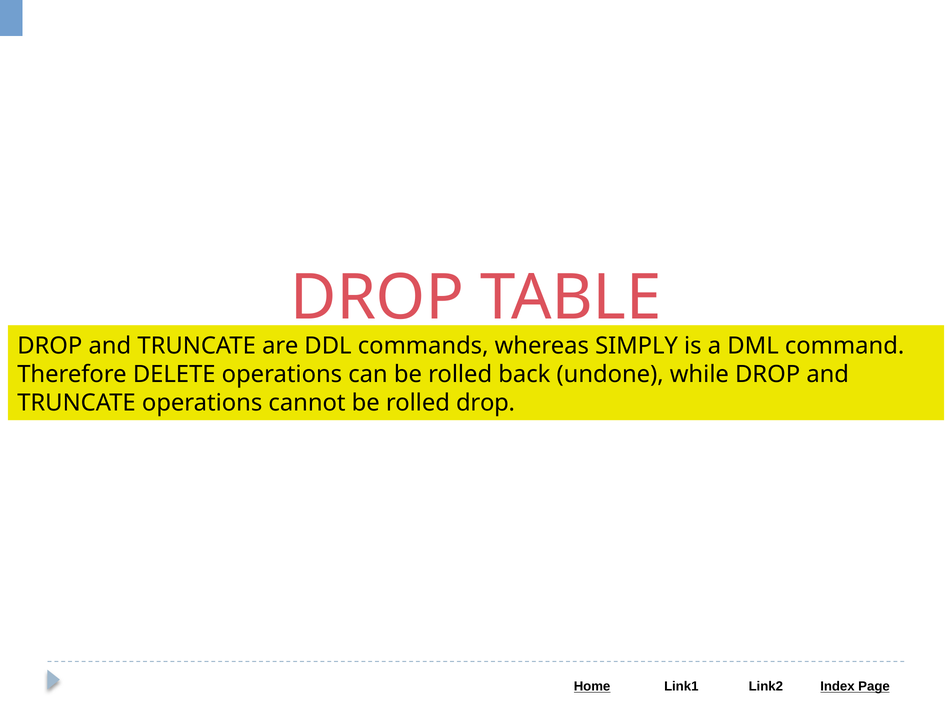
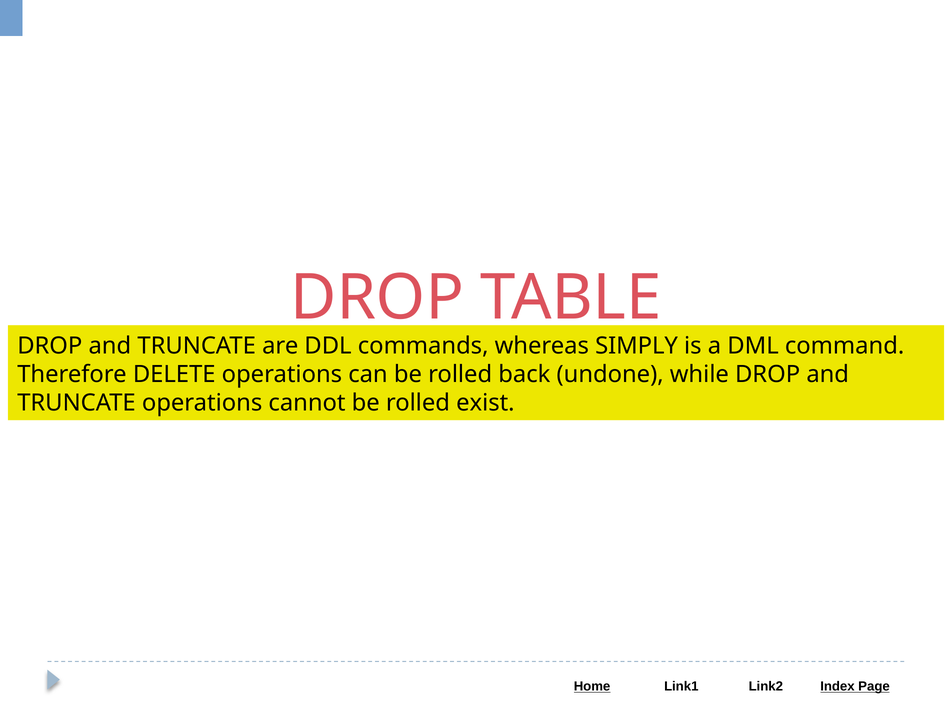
rolled drop: drop -> exist
